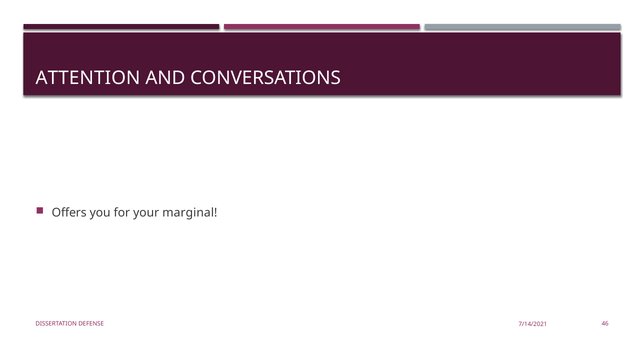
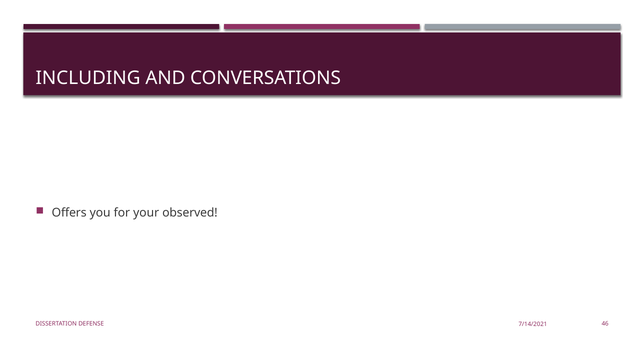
ATTENTION: ATTENTION -> INCLUDING
marginal: marginal -> observed
